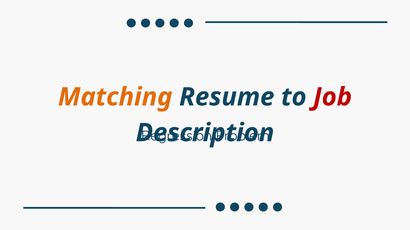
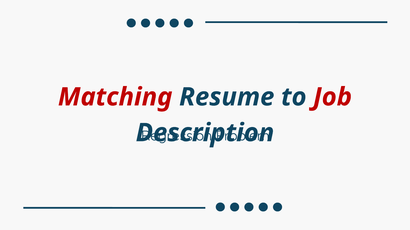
Matching colour: orange -> red
